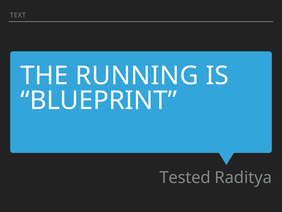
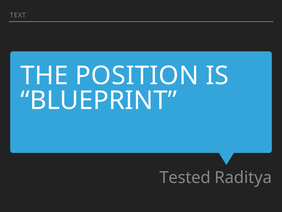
RUNNING: RUNNING -> POSITION
